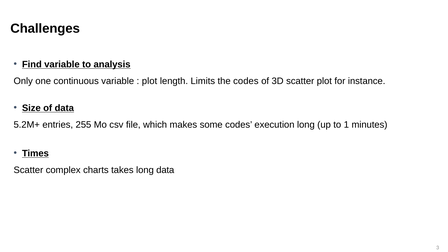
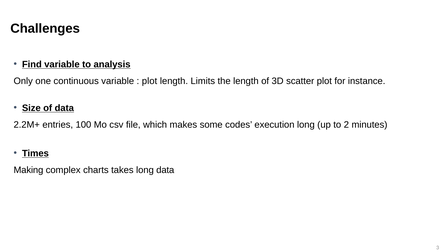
the codes: codes -> length
5.2M+: 5.2M+ -> 2.2M+
255: 255 -> 100
1: 1 -> 2
Scatter at (28, 170): Scatter -> Making
